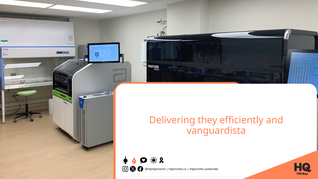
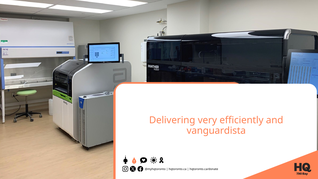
they: they -> very
